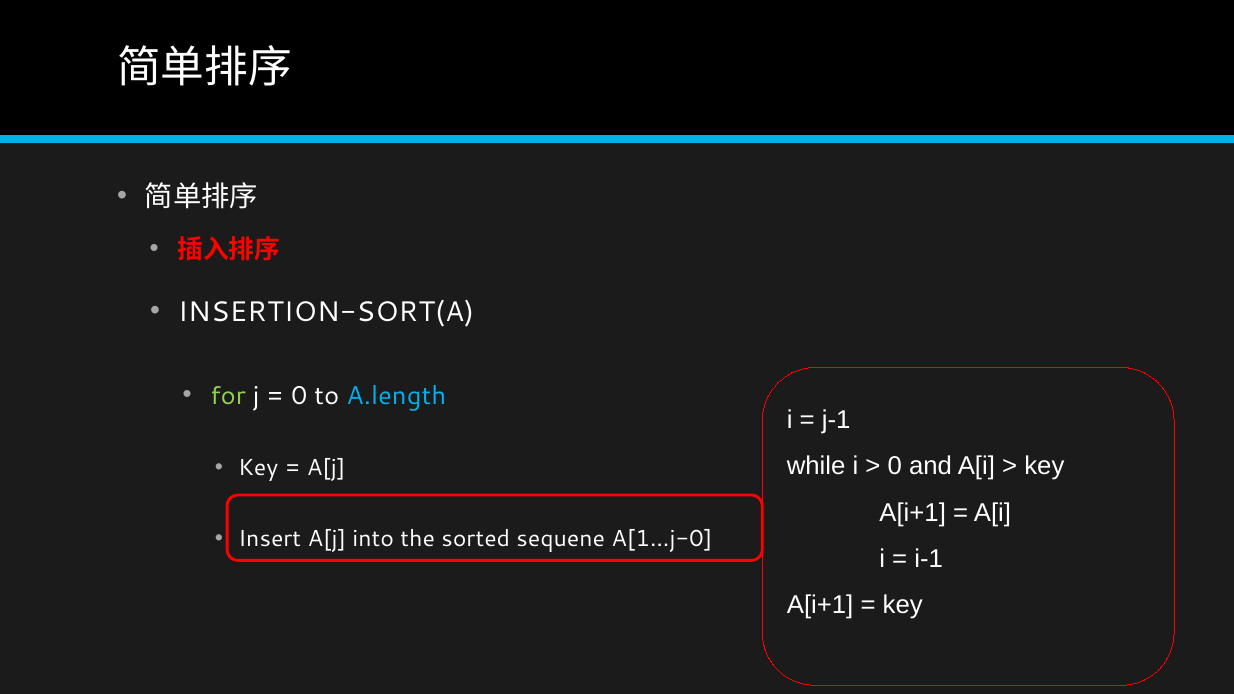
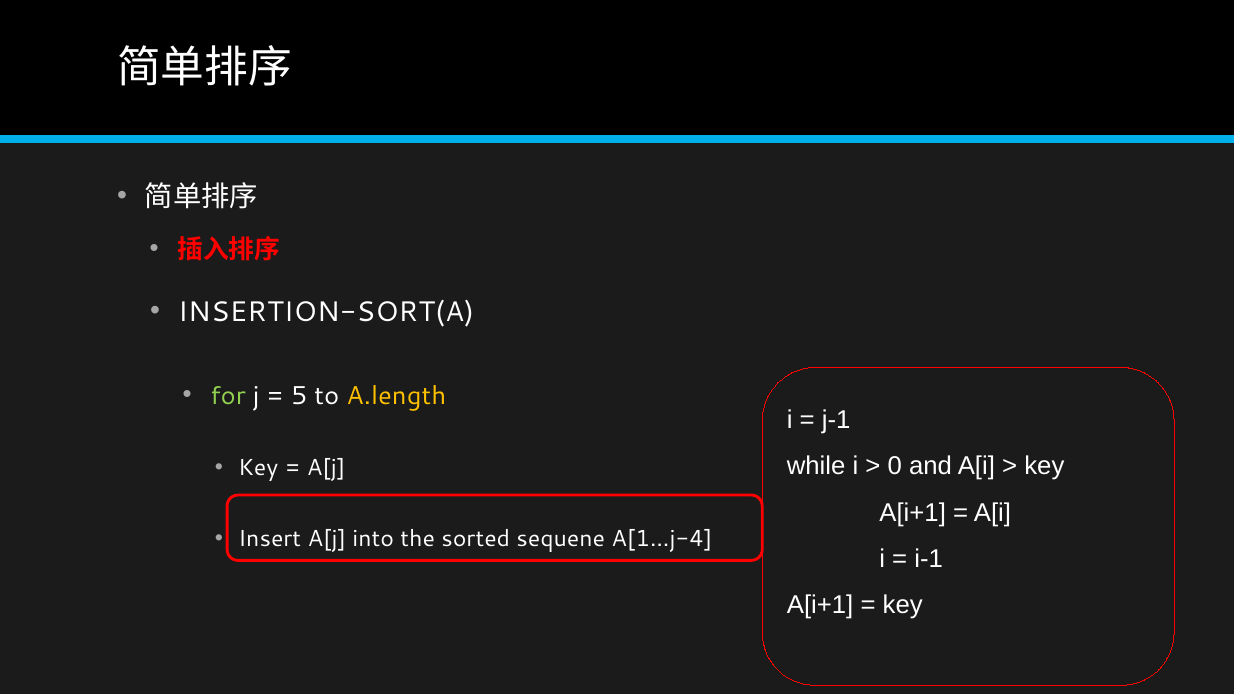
0 at (299, 396): 0 -> 5
A.length colour: light blue -> yellow
A[1…j-0: A[1…j-0 -> A[1…j-4
